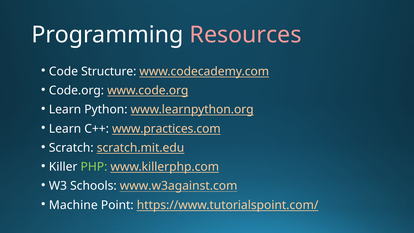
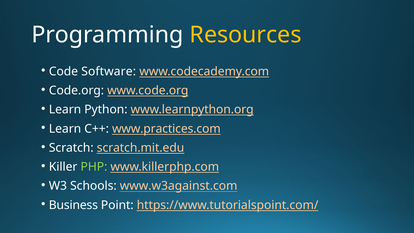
Resources colour: pink -> yellow
Structure: Structure -> Software
Machine: Machine -> Business
